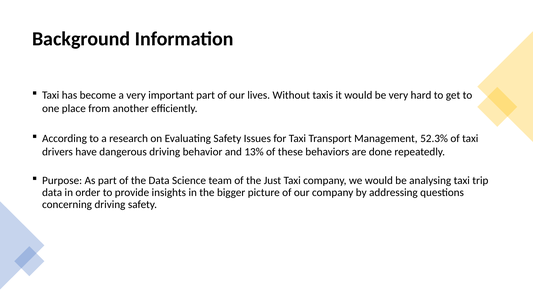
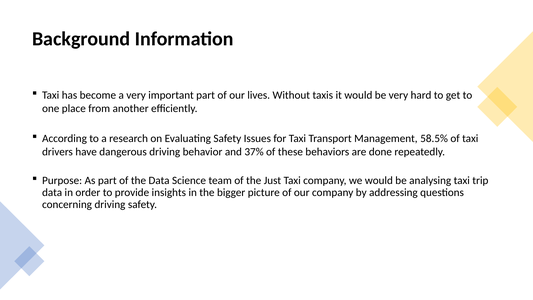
52.3%: 52.3% -> 58.5%
13%: 13% -> 37%
